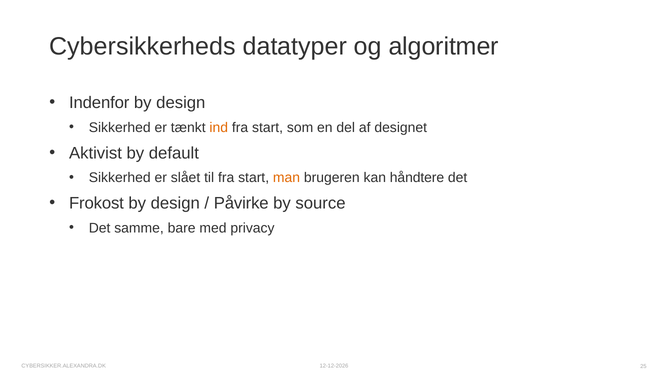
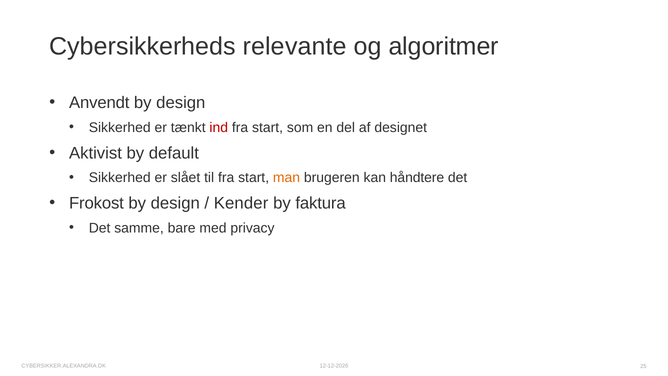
datatyper: datatyper -> relevante
Indenfor: Indenfor -> Anvendt
ind colour: orange -> red
Påvirke: Påvirke -> Kender
source: source -> faktura
